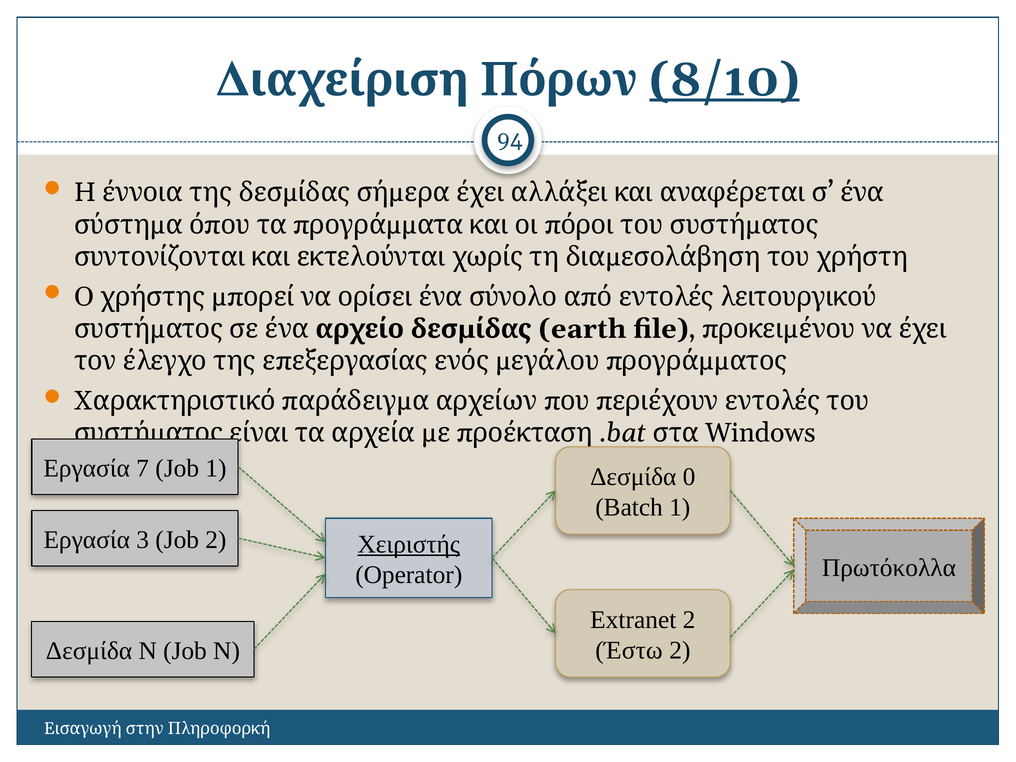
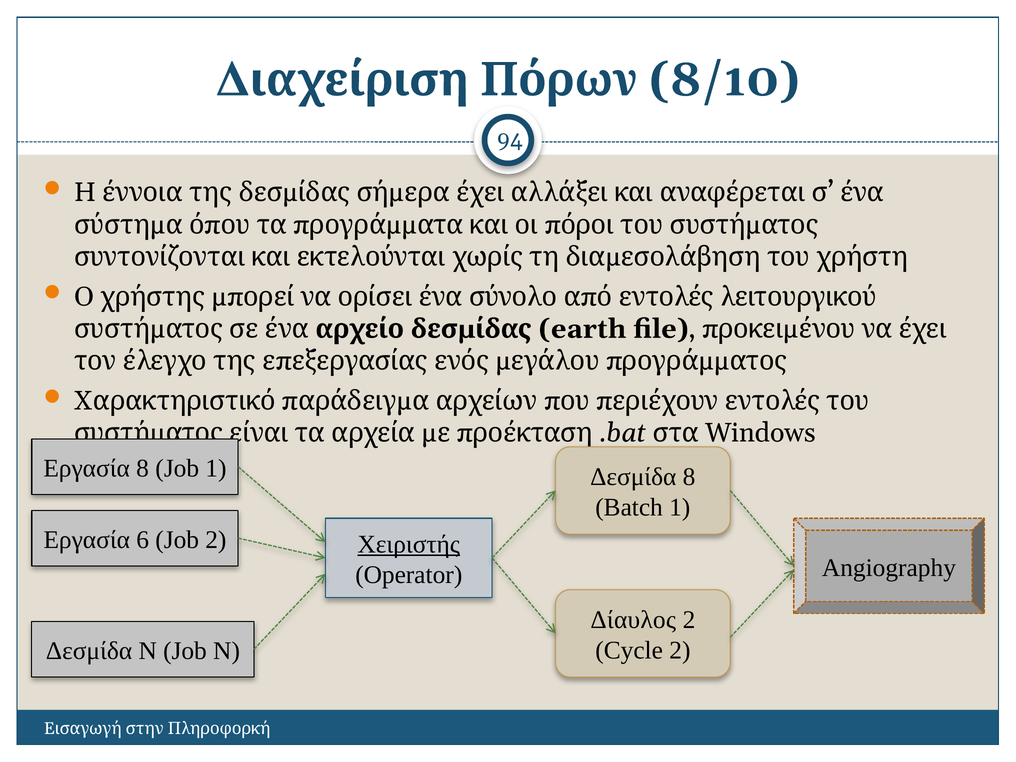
8/10 underline: present -> none
Εργασία 7: 7 -> 8
Δεσμίδα 0: 0 -> 8
3: 3 -> 6
Πρωτόκολλα: Πρωτόκολλα -> Angiography
Extranet: Extranet -> Δίαυλος
Έστω: Έστω -> Cycle
